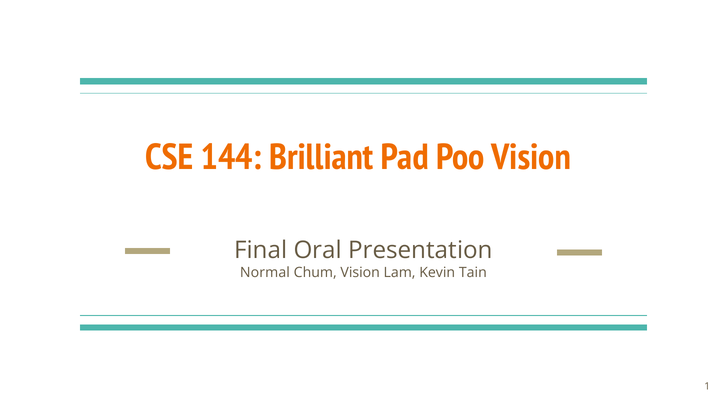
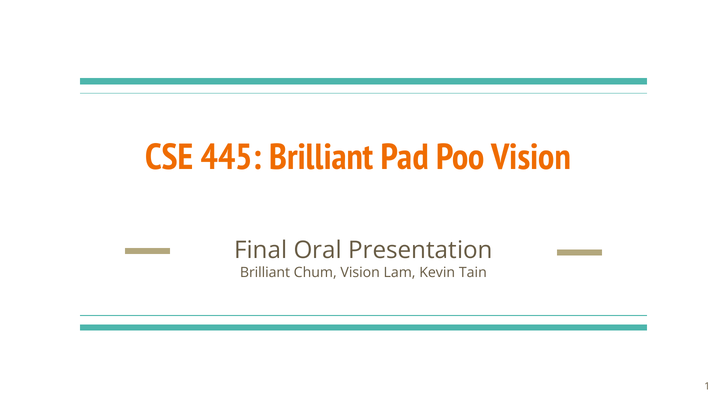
144: 144 -> 445
Normal at (265, 272): Normal -> Brilliant
